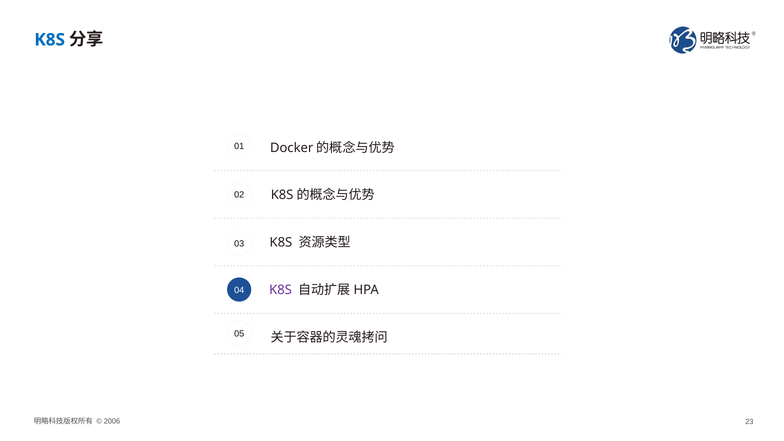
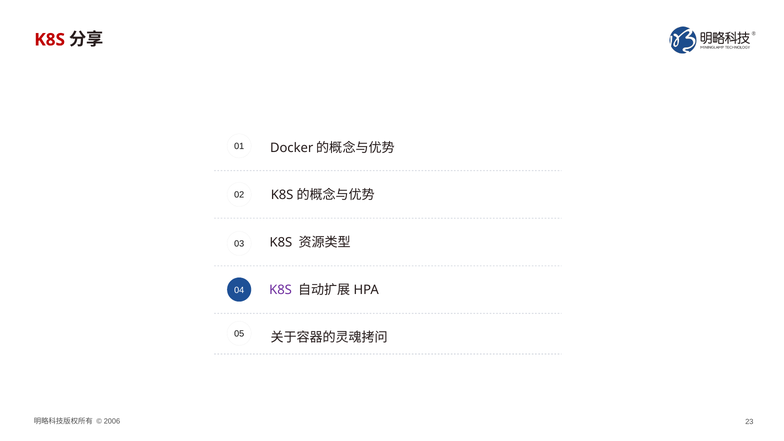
K8S at (50, 40) colour: blue -> red
